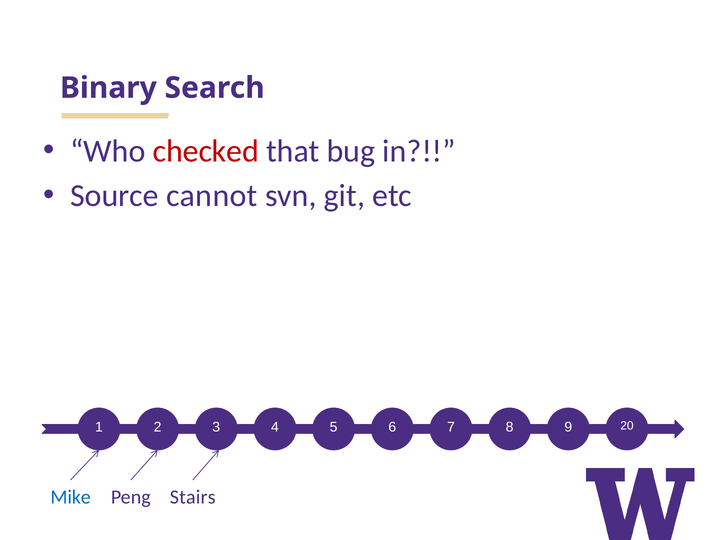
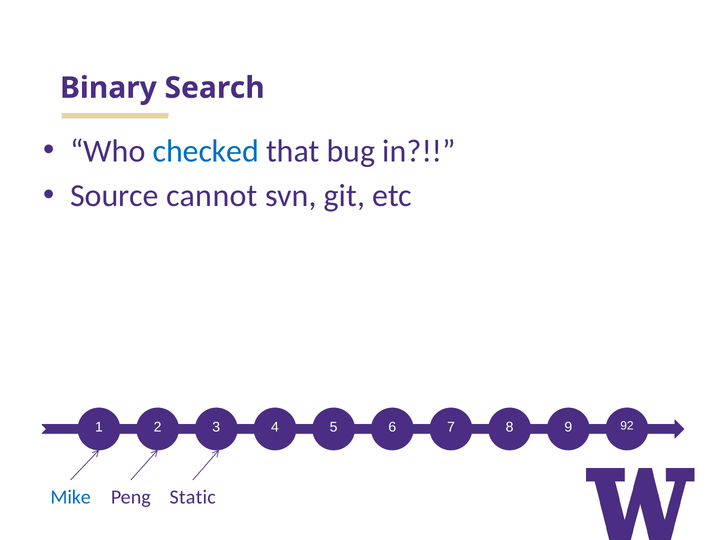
checked colour: red -> blue
20: 20 -> 92
Stairs: Stairs -> Static
